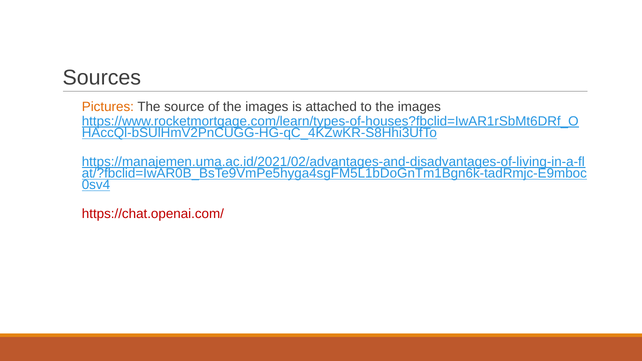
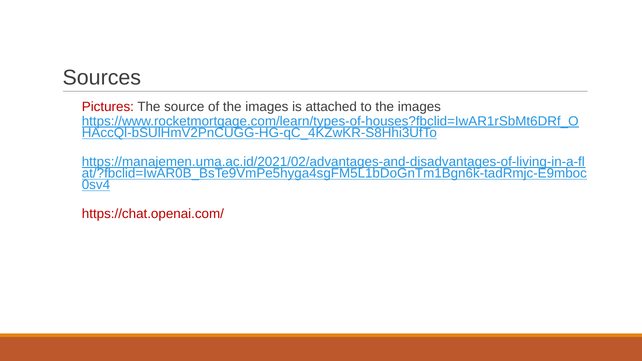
Pictures colour: orange -> red
